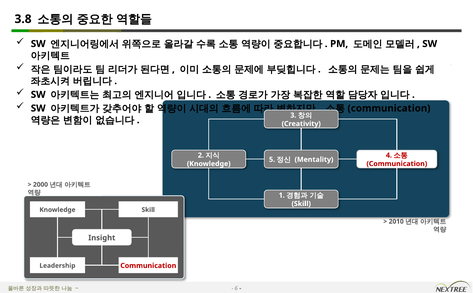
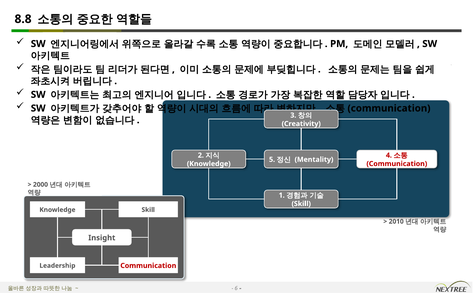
3.8: 3.8 -> 8.8
